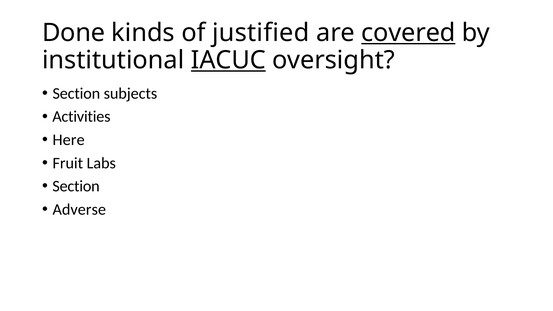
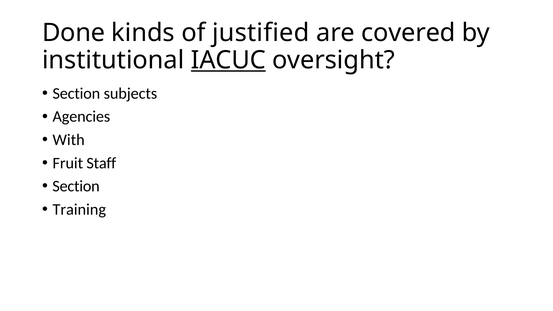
covered underline: present -> none
Activities: Activities -> Agencies
Here: Here -> With
Labs: Labs -> Staff
Adverse: Adverse -> Training
